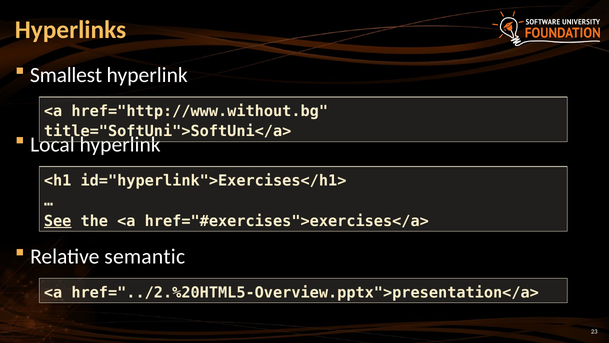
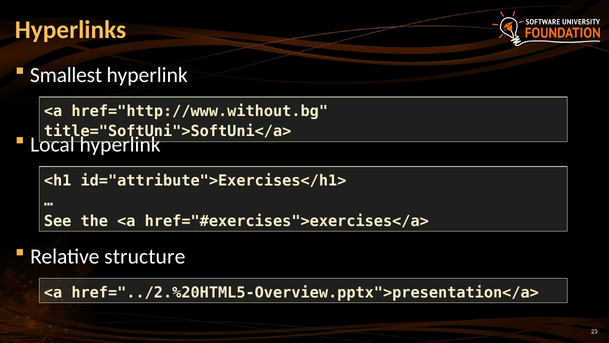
id="hyperlink">Exercises</h1>: id="hyperlink">Exercises</h1> -> id="attribute">Exercises</h1>
See underline: present -> none
semantic: semantic -> structure
